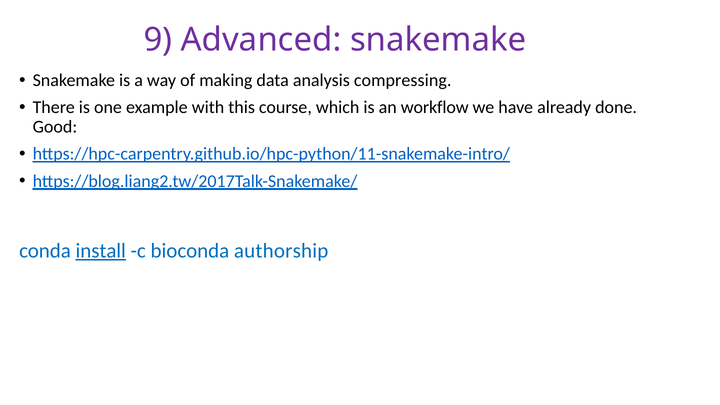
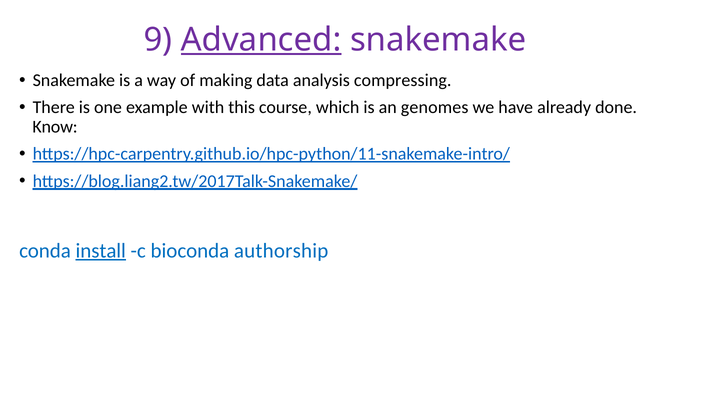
Advanced underline: none -> present
workflow: workflow -> genomes
Good: Good -> Know
